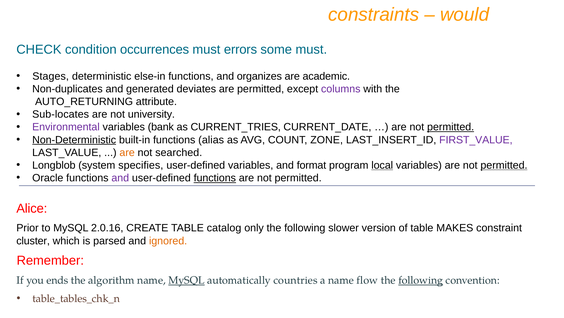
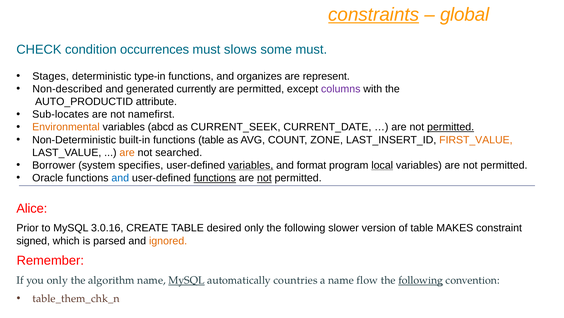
constraints underline: none -> present
would: would -> global
errors: errors -> slows
else-in: else-in -> type-in
academic: academic -> represent
Non-duplicates: Non-duplicates -> Non-described
deviates: deviates -> currently
AUTO_RETURNING: AUTO_RETURNING -> AUTO_PRODUCTID
university: university -> namefirst
Environmental colour: purple -> orange
bank: bank -> abcd
CURRENT_TRIES: CURRENT_TRIES -> CURRENT_SEEK
Non-Deterministic underline: present -> none
functions alias: alias -> table
FIRST_VALUE colour: purple -> orange
Longblob: Longblob -> Borrower
variables at (251, 165) underline: none -> present
permitted at (504, 165) underline: present -> none
and at (120, 178) colour: purple -> blue
not at (264, 178) underline: none -> present
2.0.16: 2.0.16 -> 3.0.16
catalog: catalog -> desired
cluster: cluster -> signed
you ends: ends -> only
table_tables_chk_n: table_tables_chk_n -> table_them_chk_n
